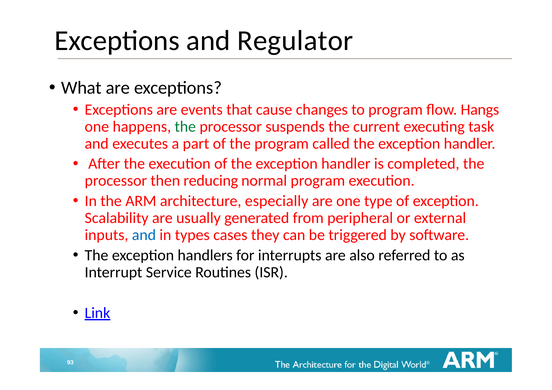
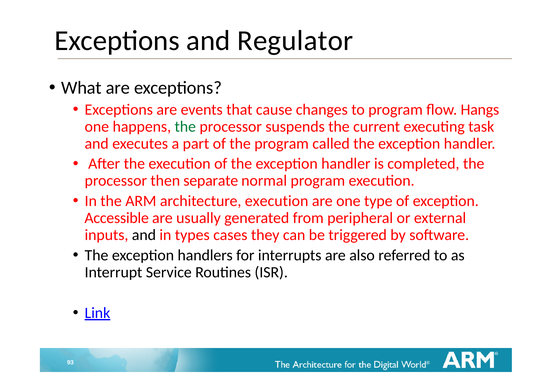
reducing: reducing -> separate
architecture especially: especially -> execution
Scalability: Scalability -> Accessible
and at (144, 235) colour: blue -> black
